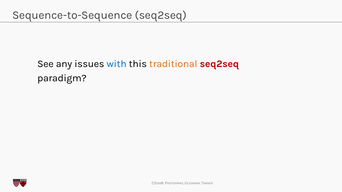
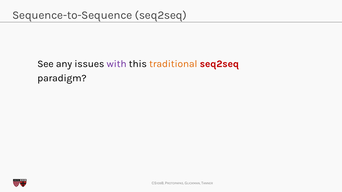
with colour: blue -> purple
